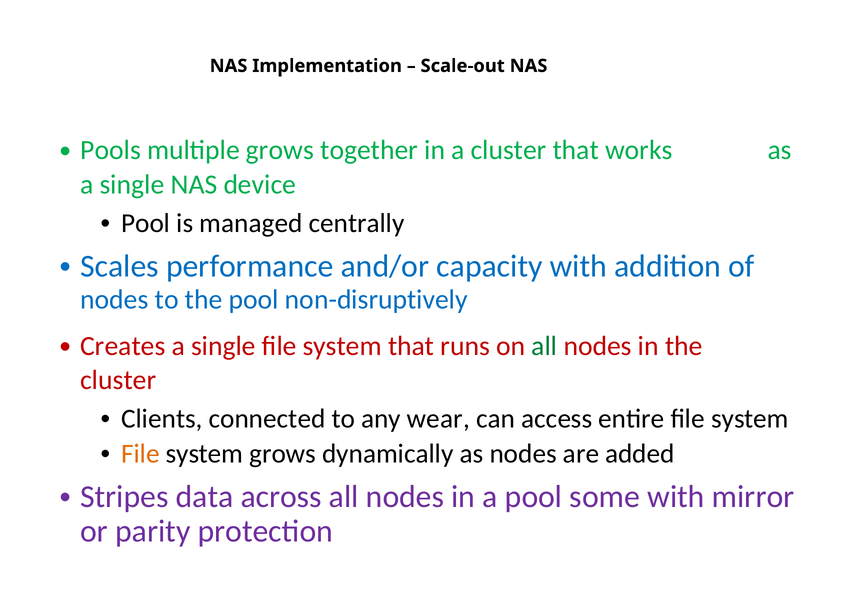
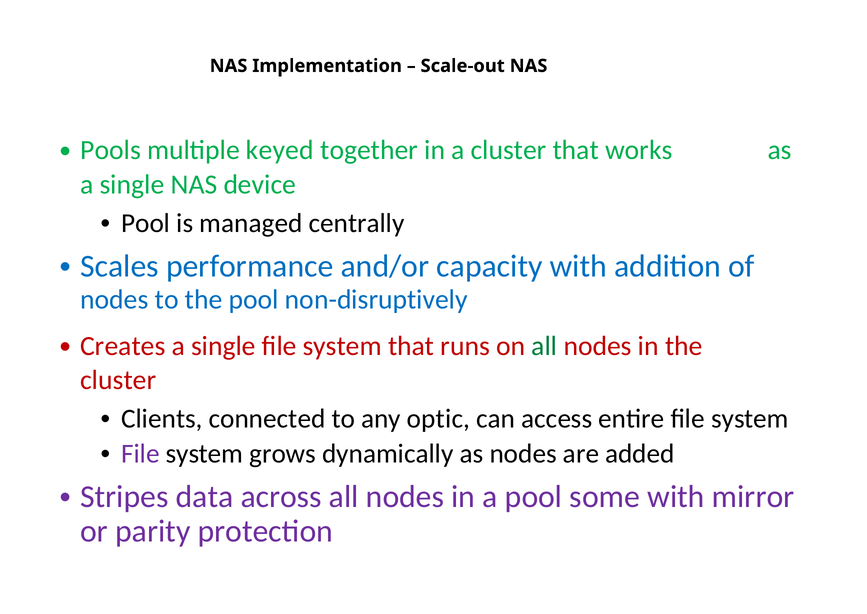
multiple grows: grows -> keyed
wear: wear -> optic
File at (140, 453) colour: orange -> purple
